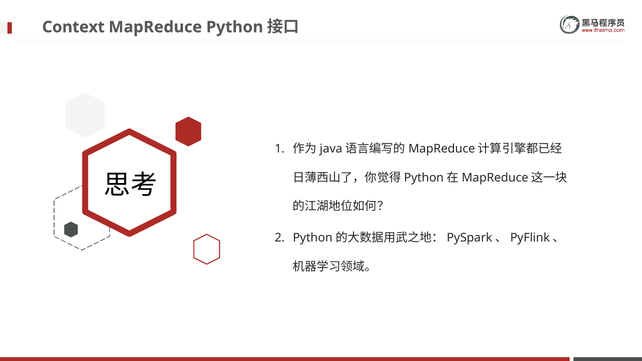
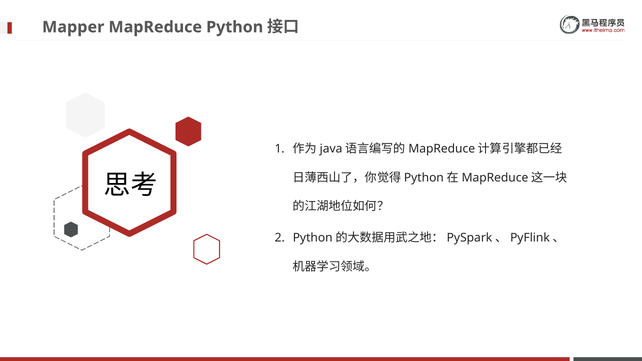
Context: Context -> Mapper
